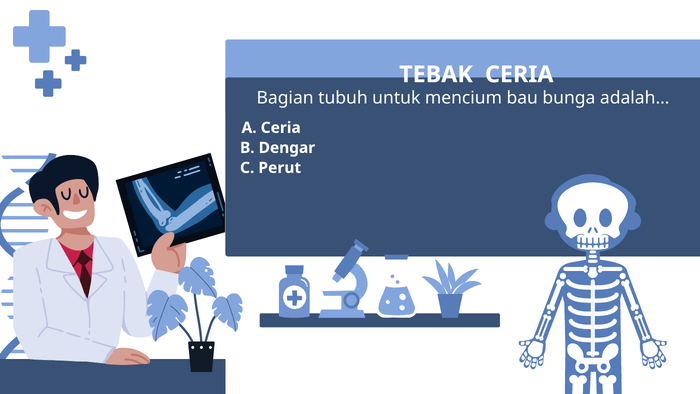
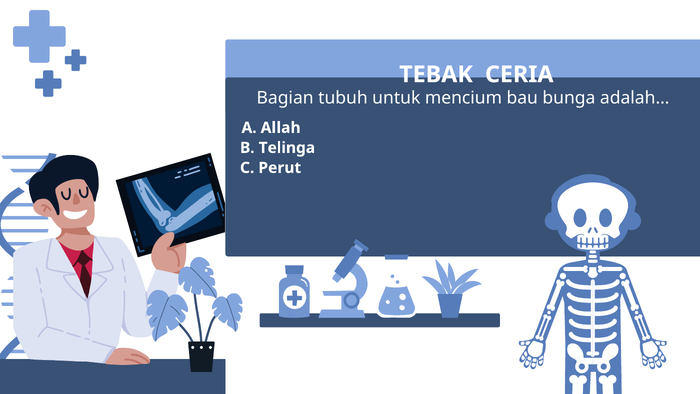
A Ceria: Ceria -> Allah
Dengar: Dengar -> Telinga
